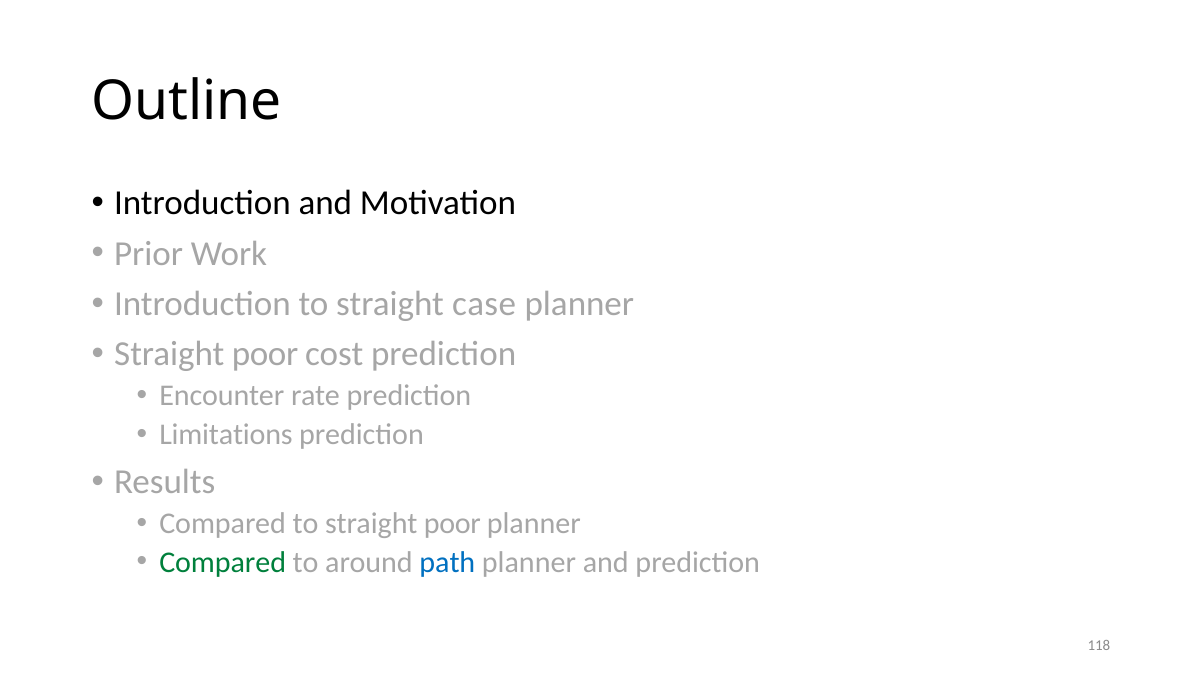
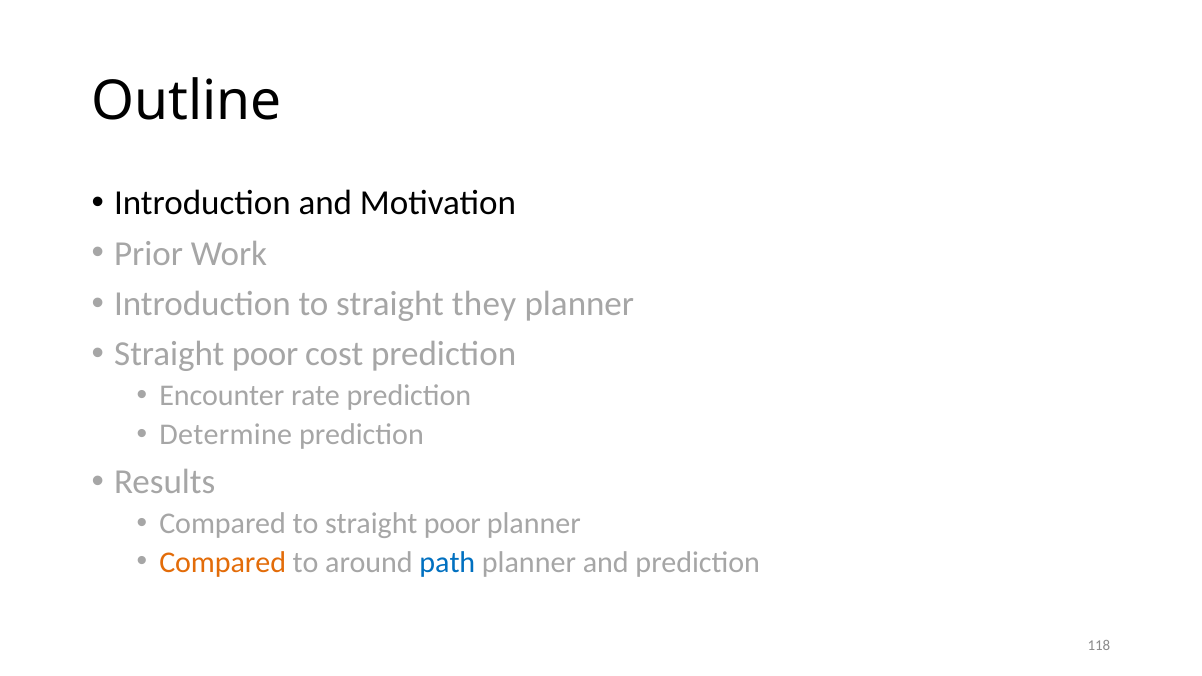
case: case -> they
Limitations: Limitations -> Determine
Compared at (223, 562) colour: green -> orange
